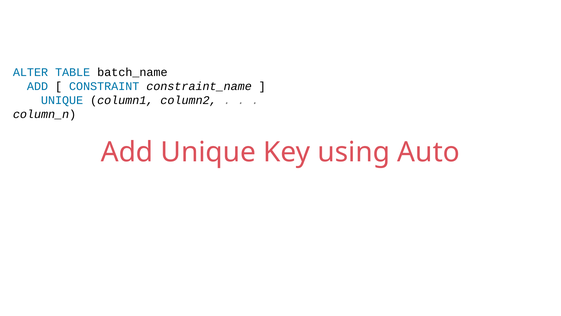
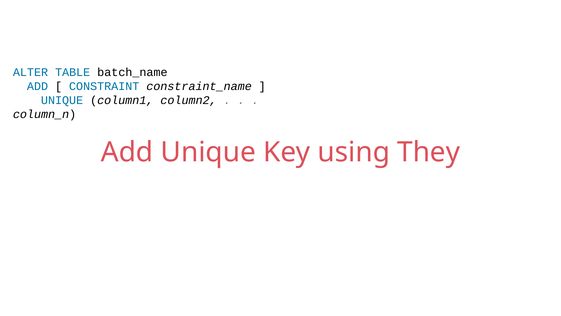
Auto: Auto -> They
